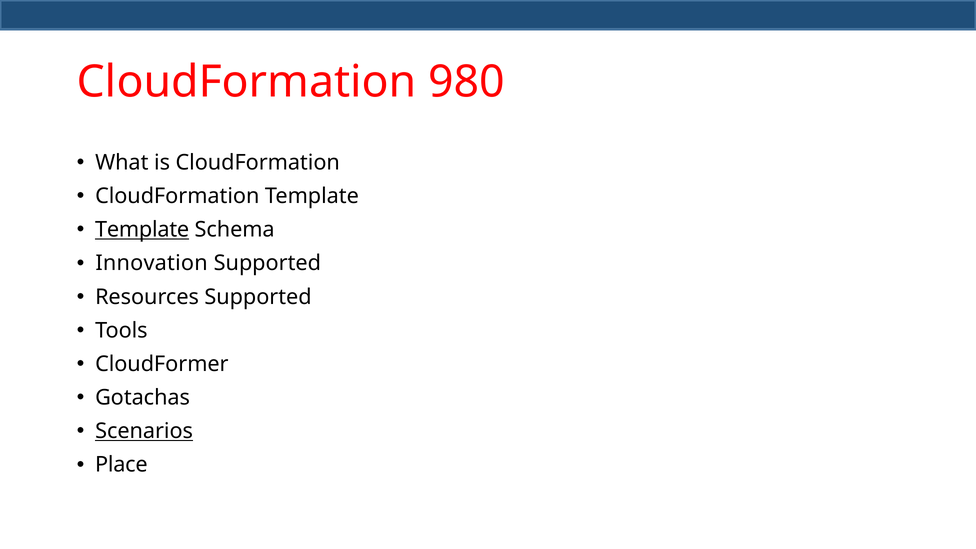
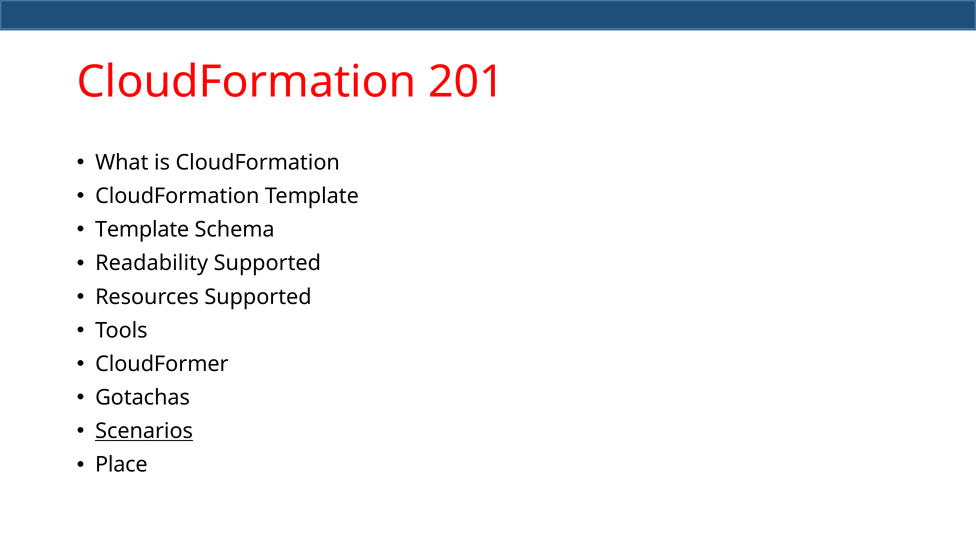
980: 980 -> 201
Template at (142, 230) underline: present -> none
Innovation: Innovation -> Readability
